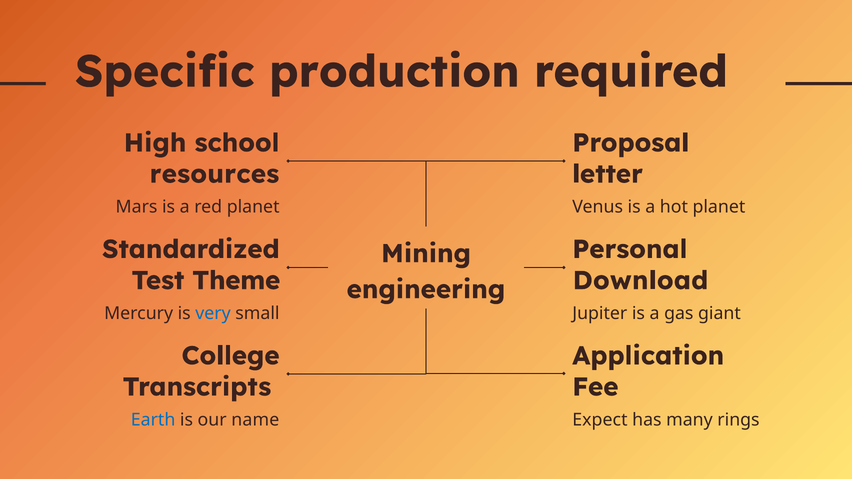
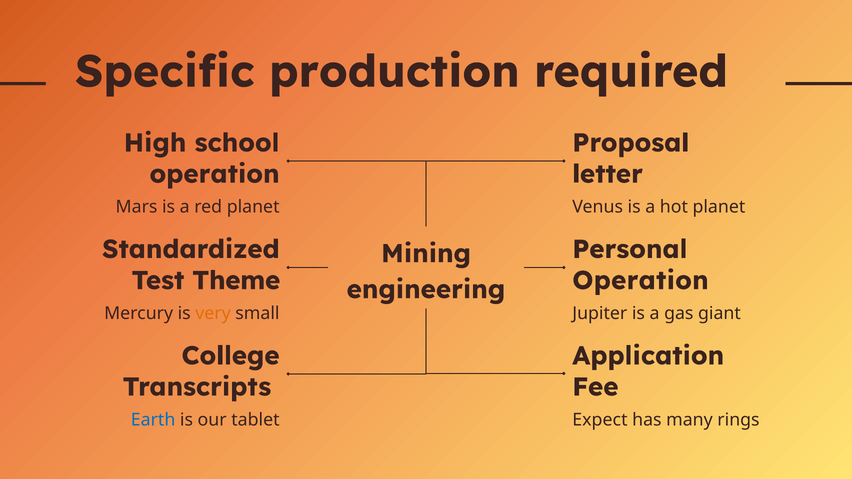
resources at (214, 174): resources -> operation
Download at (640, 281): Download -> Operation
very colour: blue -> orange
name: name -> tablet
